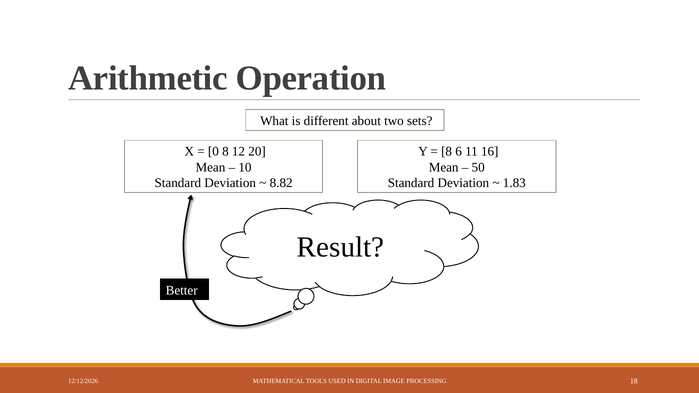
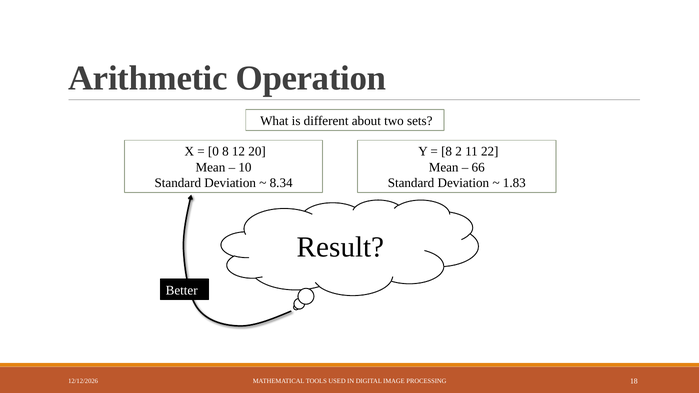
6: 6 -> 2
16: 16 -> 22
50: 50 -> 66
8.82: 8.82 -> 8.34
